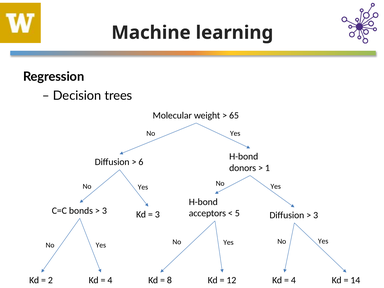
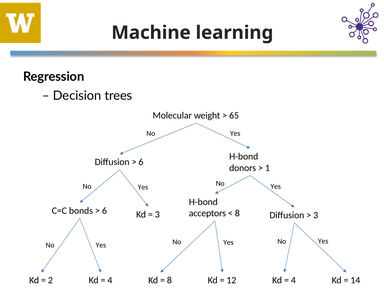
3 at (104, 211): 3 -> 6
5 at (237, 213): 5 -> 8
